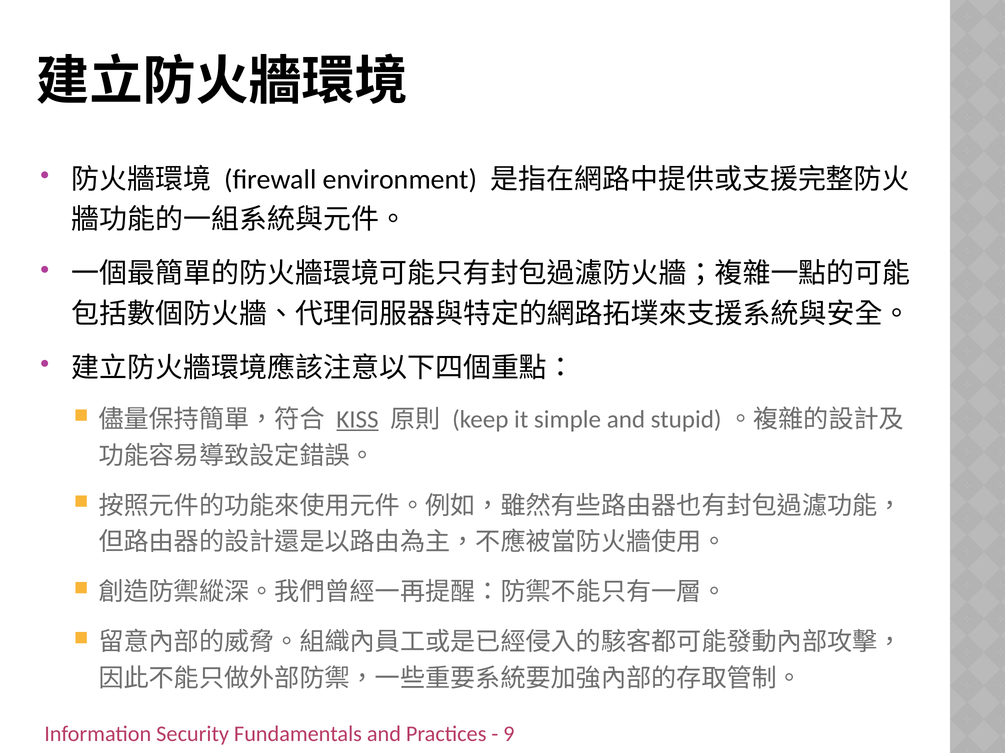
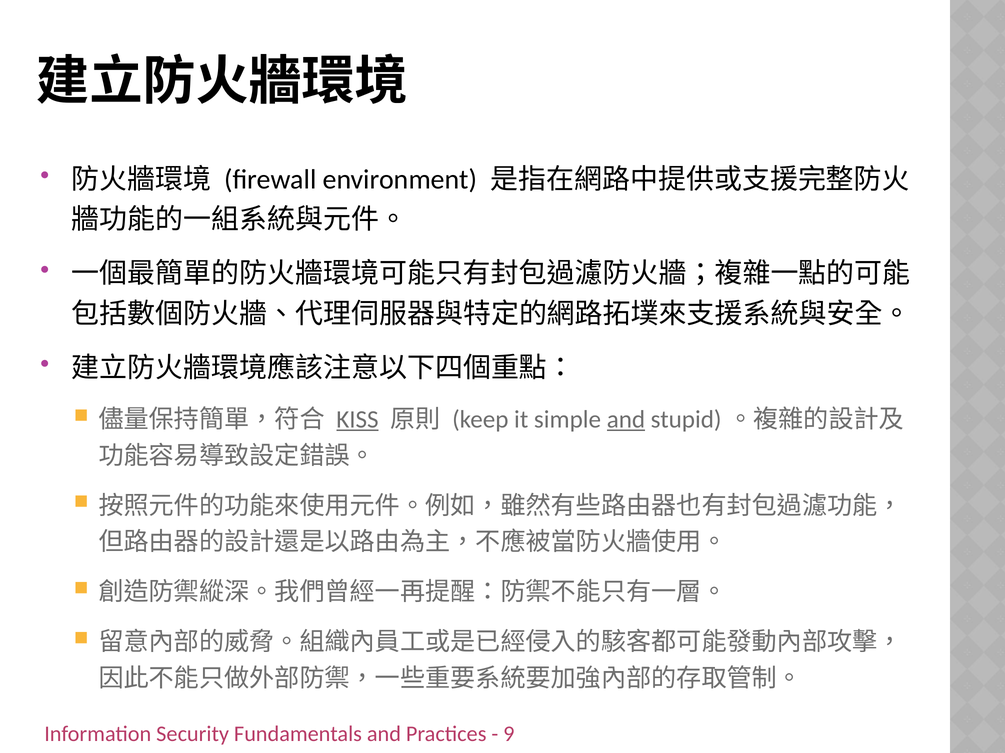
and at (626, 420) underline: none -> present
